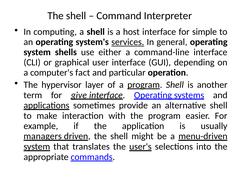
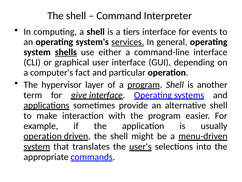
host: host -> tiers
simple: simple -> events
shells underline: none -> present
managers at (43, 136): managers -> operation
